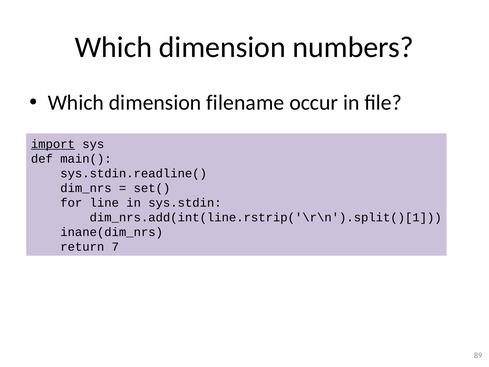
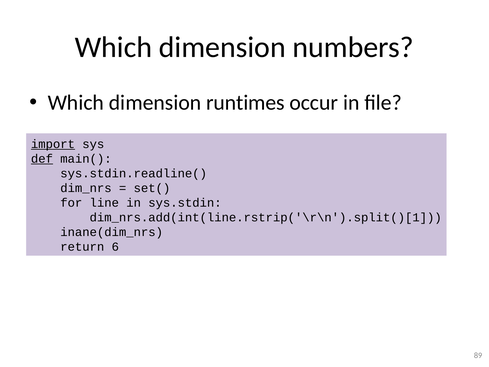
filename: filename -> runtimes
def underline: none -> present
7: 7 -> 6
